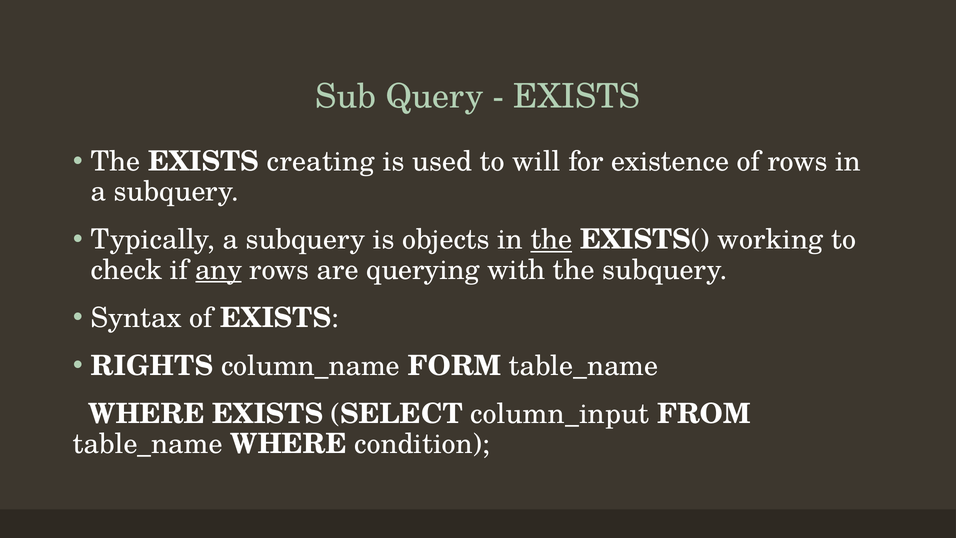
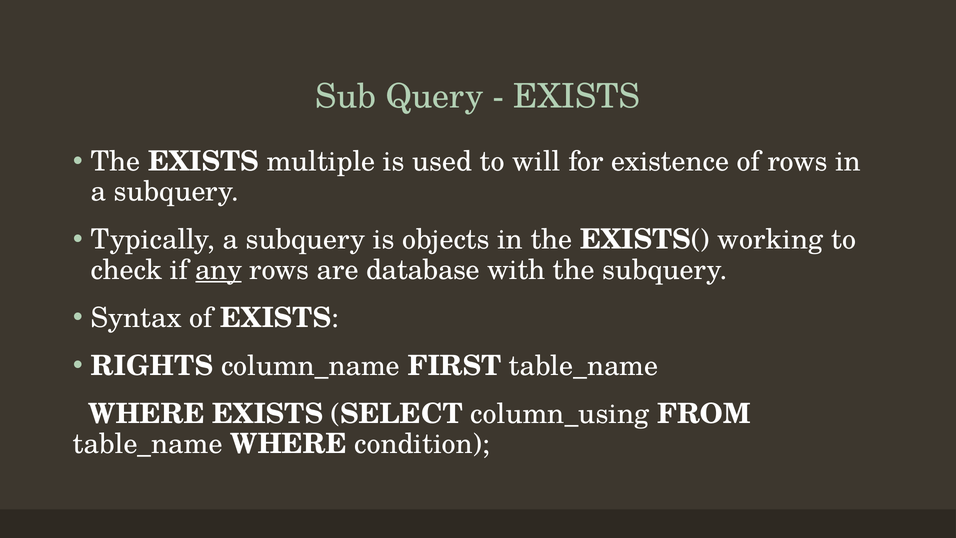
creating: creating -> multiple
the at (551, 240) underline: present -> none
querying: querying -> database
FORM: FORM -> FIRST
column_input: column_input -> column_using
